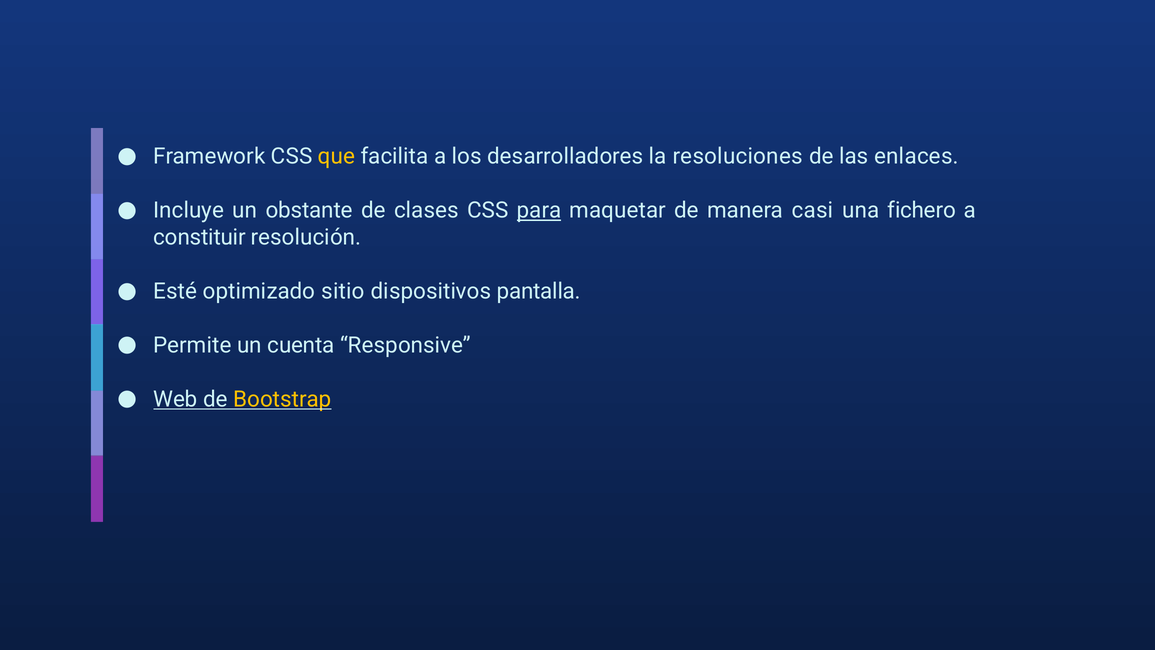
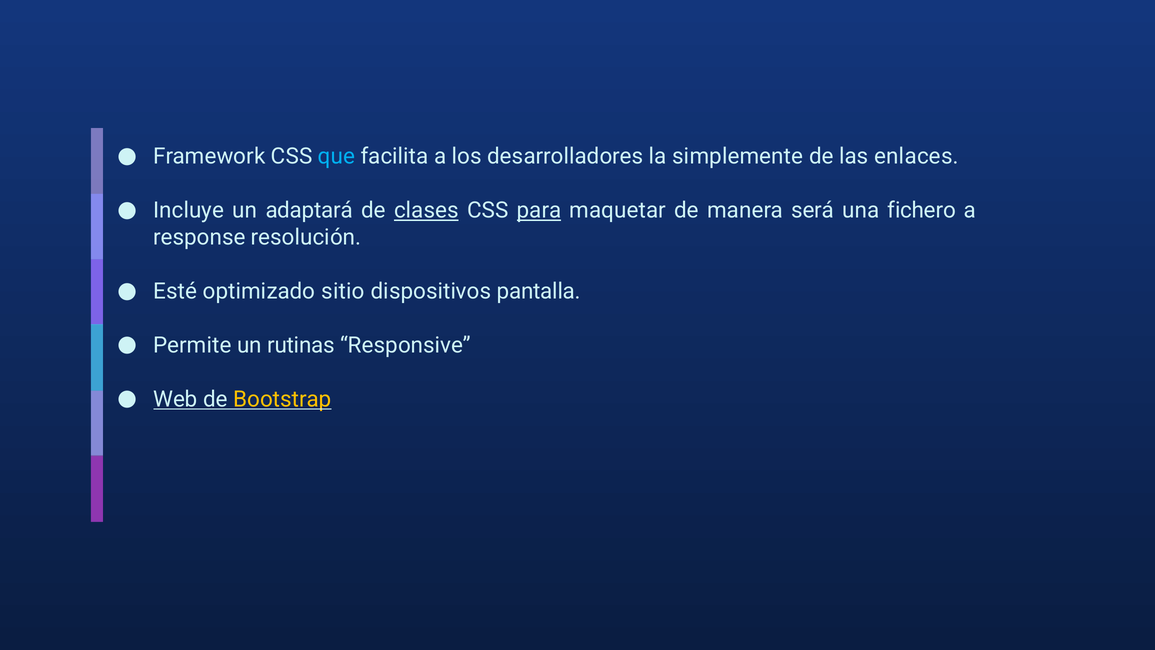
que colour: yellow -> light blue
resoluciones: resoluciones -> simplemente
obstante: obstante -> adaptará
clases underline: none -> present
casi: casi -> será
constituir: constituir -> response
cuenta: cuenta -> rutinas
